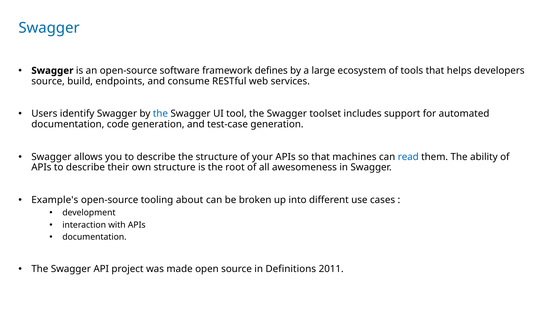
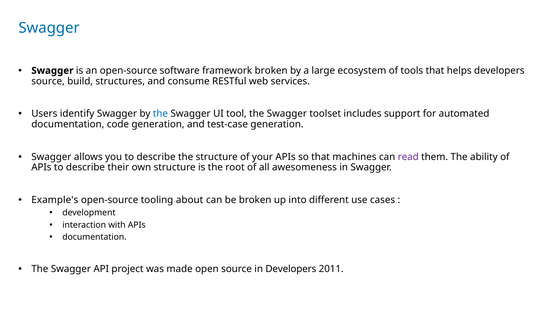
framework defines: defines -> broken
endpoints: endpoints -> structures
read colour: blue -> purple
in Definitions: Definitions -> Developers
